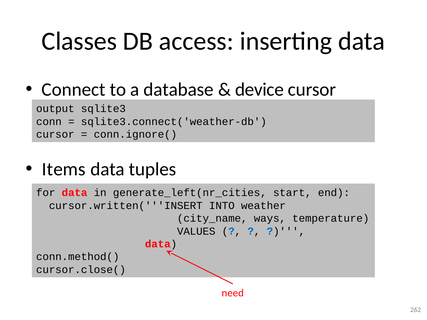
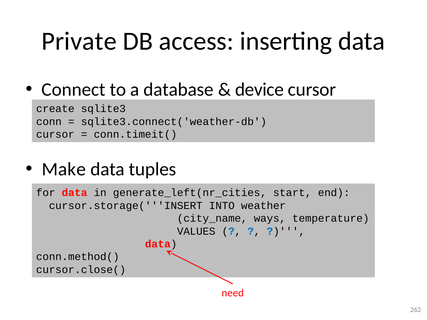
Classes: Classes -> Private
output: output -> create
conn.ignore(: conn.ignore( -> conn.timeit(
Items: Items -> Make
cursor.written('''INSERT: cursor.written('''INSERT -> cursor.storage('''INSERT
